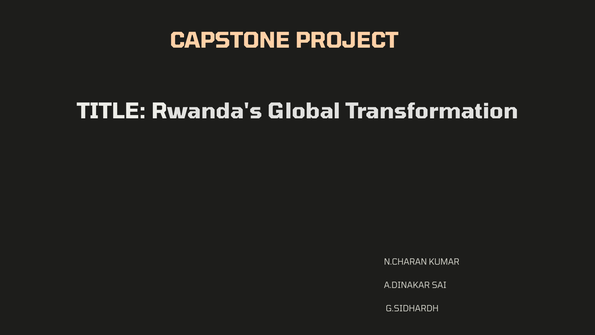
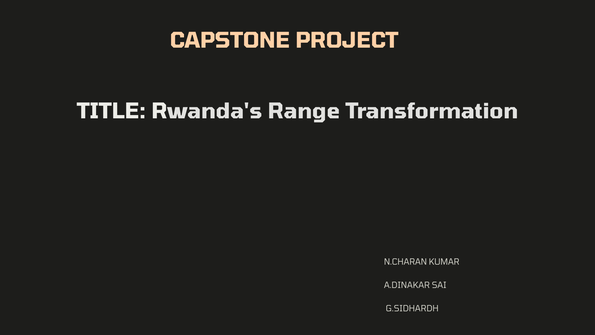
Global: Global -> Range
